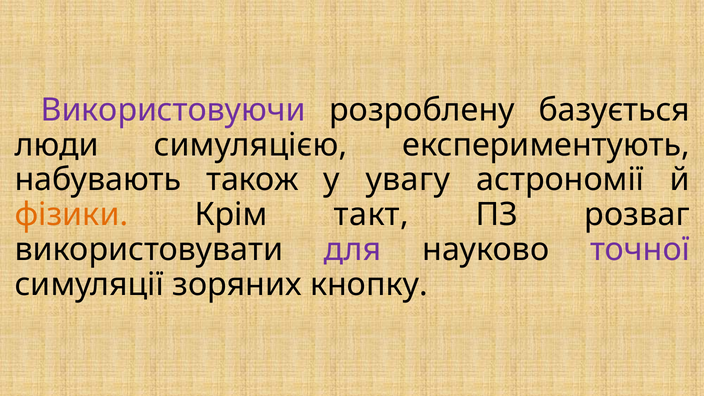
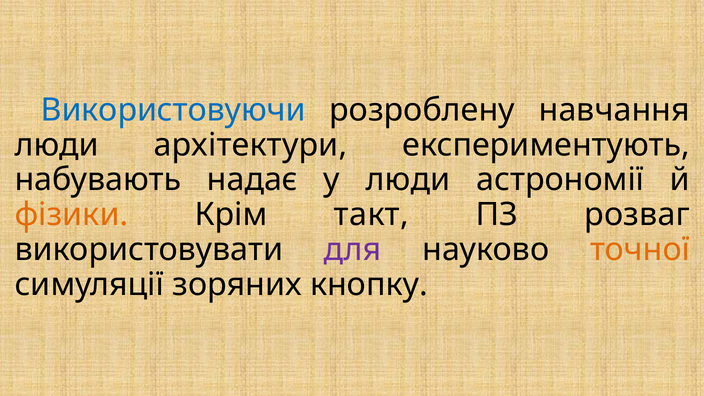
Використовуючи colour: purple -> blue
базується: базується -> навчання
симуляцією: симуляцією -> архітектури
також: також -> надає
у увагу: увагу -> люди
точної colour: purple -> orange
